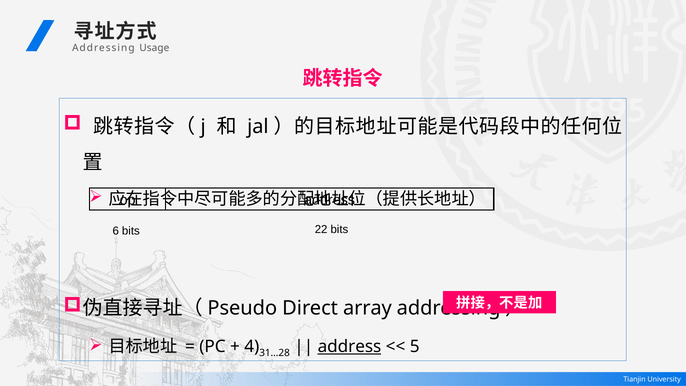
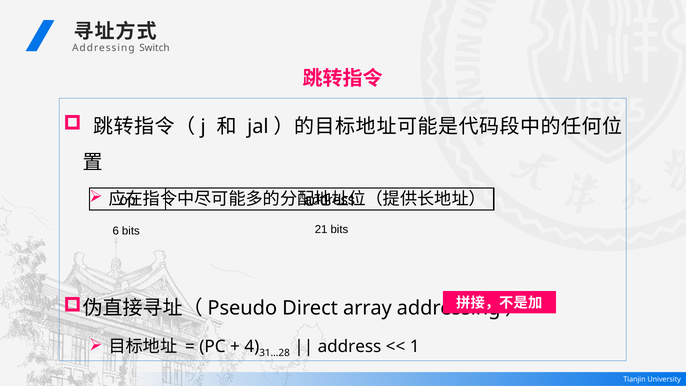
Usage: Usage -> Switch
22: 22 -> 21
address at (349, 346) underline: present -> none
5: 5 -> 1
